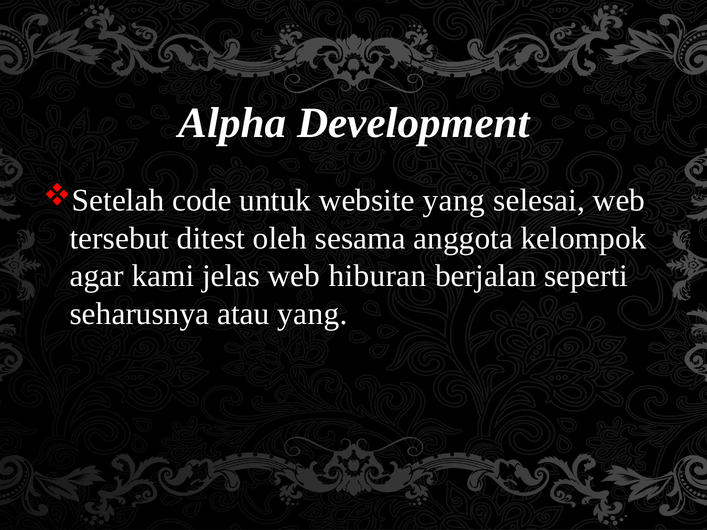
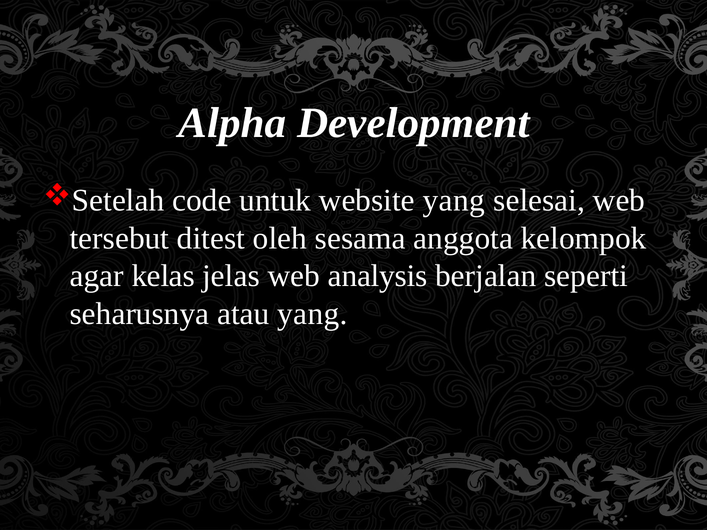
kami: kami -> kelas
hiburan: hiburan -> analysis
